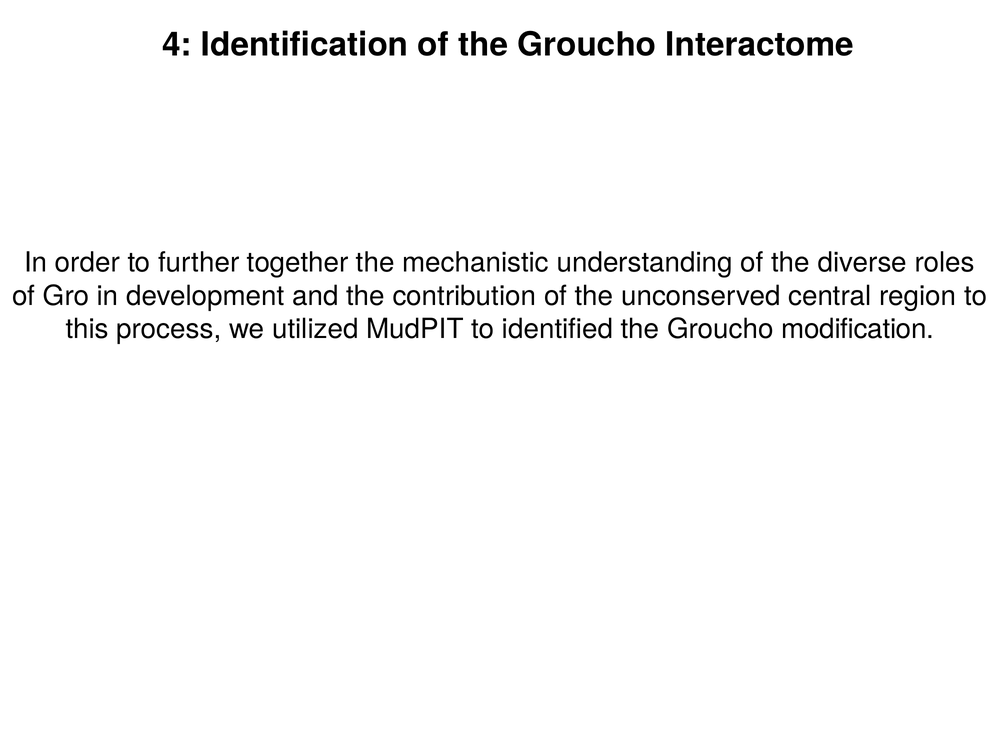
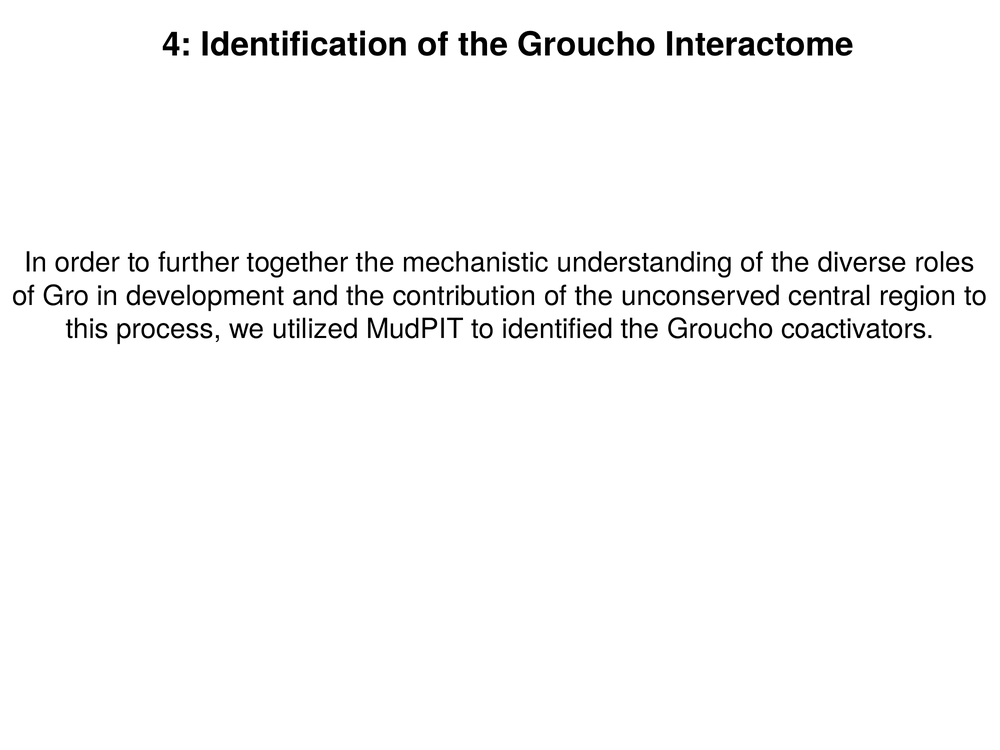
modification: modification -> coactivators
